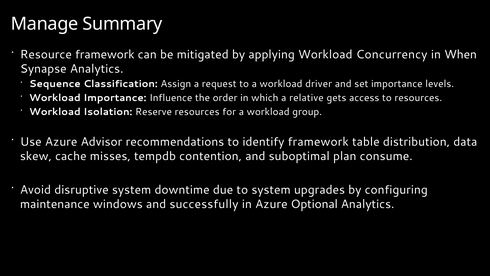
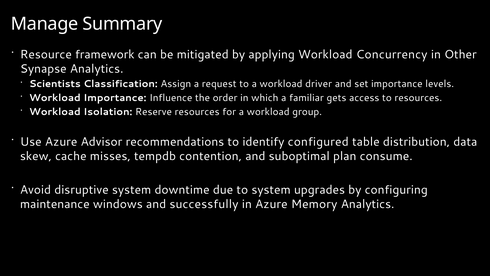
When: When -> Other
Sequence: Sequence -> Scientists
relative: relative -> familiar
identify framework: framework -> configured
Optional: Optional -> Memory
